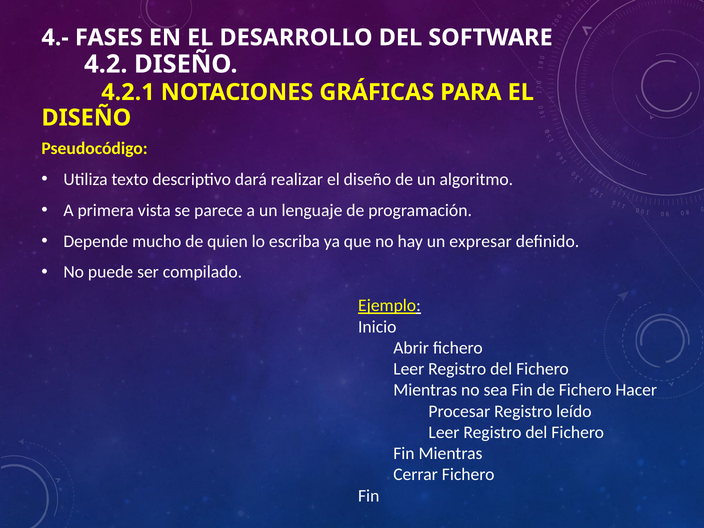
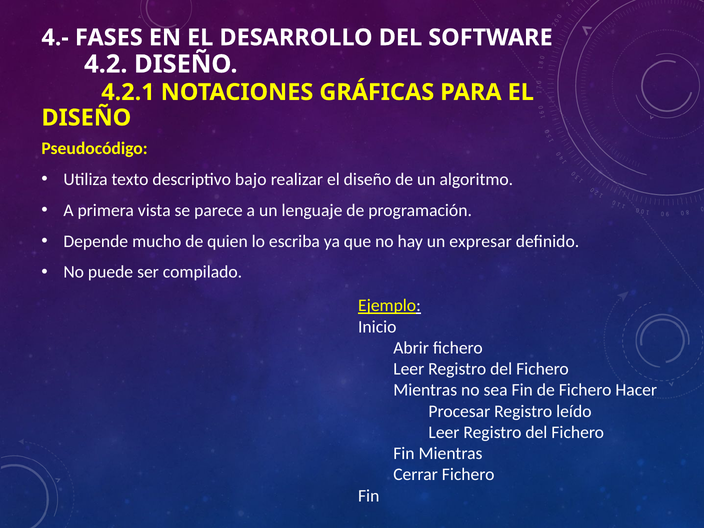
dará: dará -> bajo
